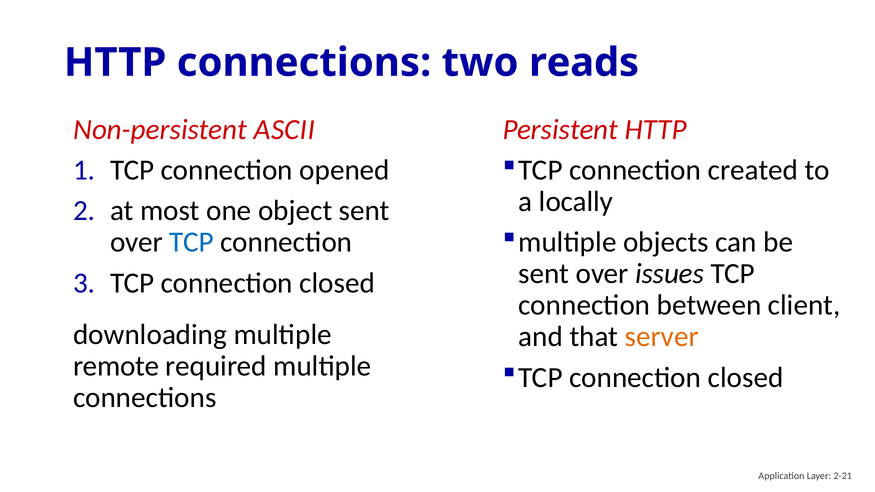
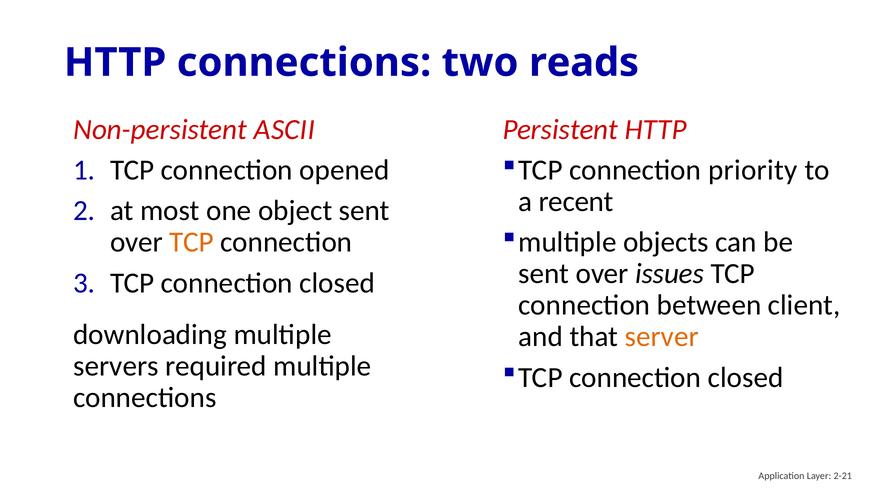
created: created -> priority
locally: locally -> recent
TCP at (192, 242) colour: blue -> orange
remote: remote -> servers
